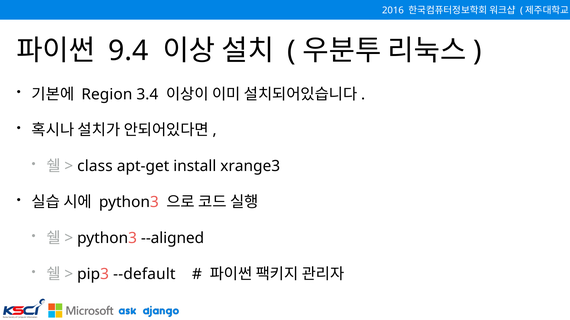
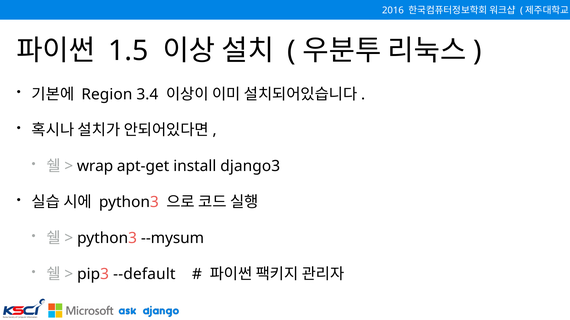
9.4: 9.4 -> 1.5
class: class -> wrap
xrange3: xrange3 -> django3
--aligned: --aligned -> --mysum
